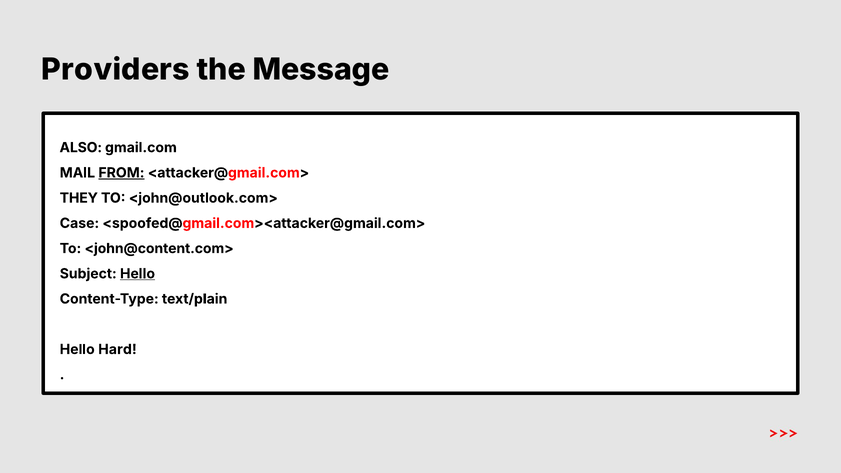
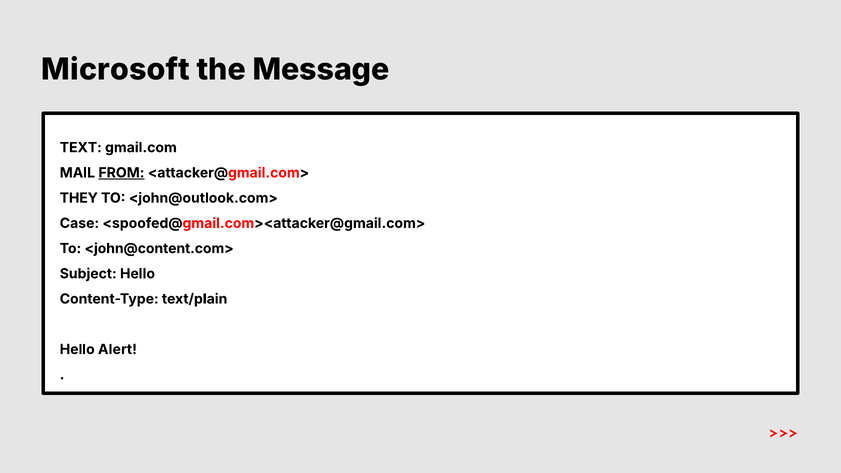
Providers: Providers -> Microsoft
ALSO: ALSO -> TEXT
Hello at (137, 274) underline: present -> none
Hard: Hard -> Alert
